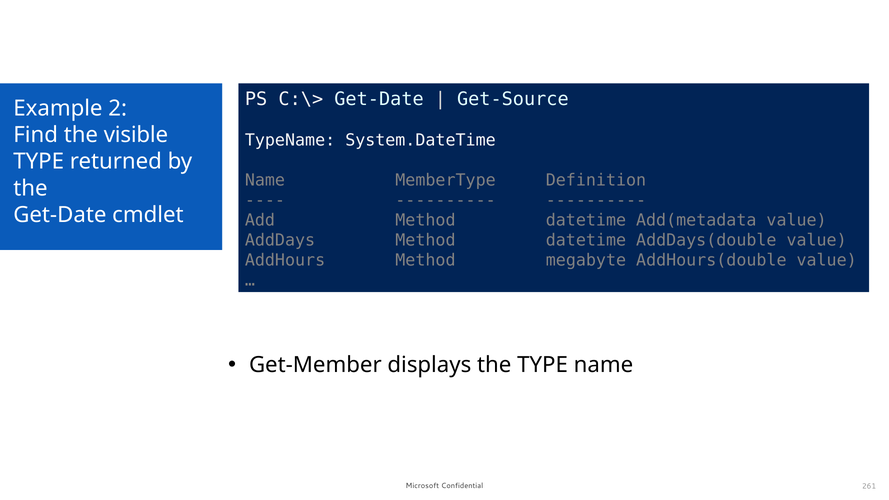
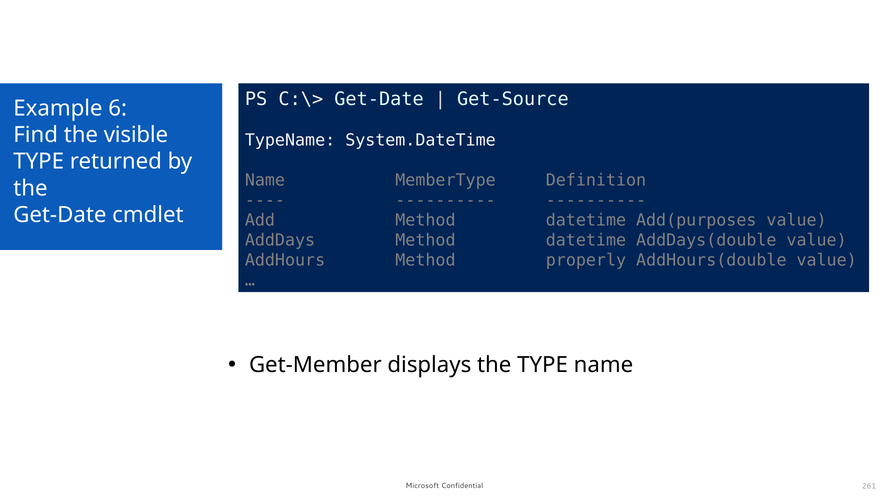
2: 2 -> 6
Add(metadata: Add(metadata -> Add(purposes
megabyte: megabyte -> properly
